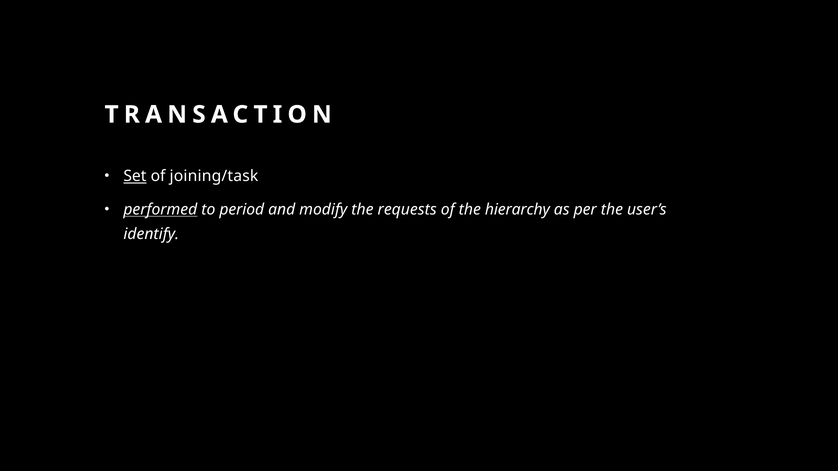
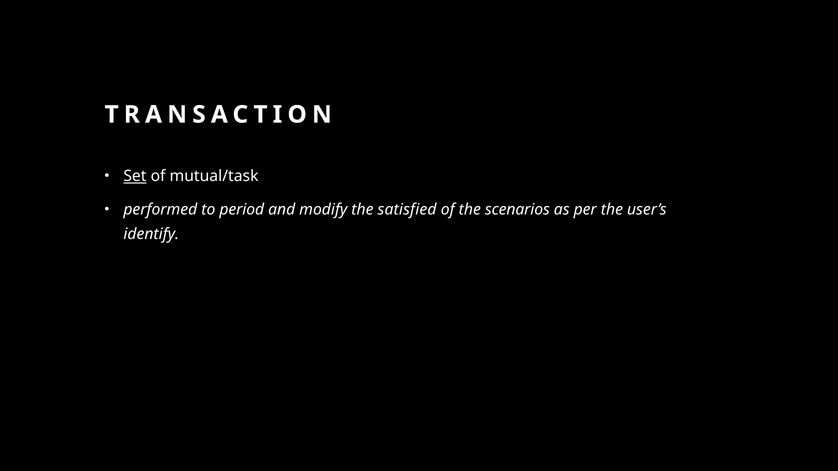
joining/task: joining/task -> mutual/task
performed underline: present -> none
requests: requests -> satisfied
hierarchy: hierarchy -> scenarios
